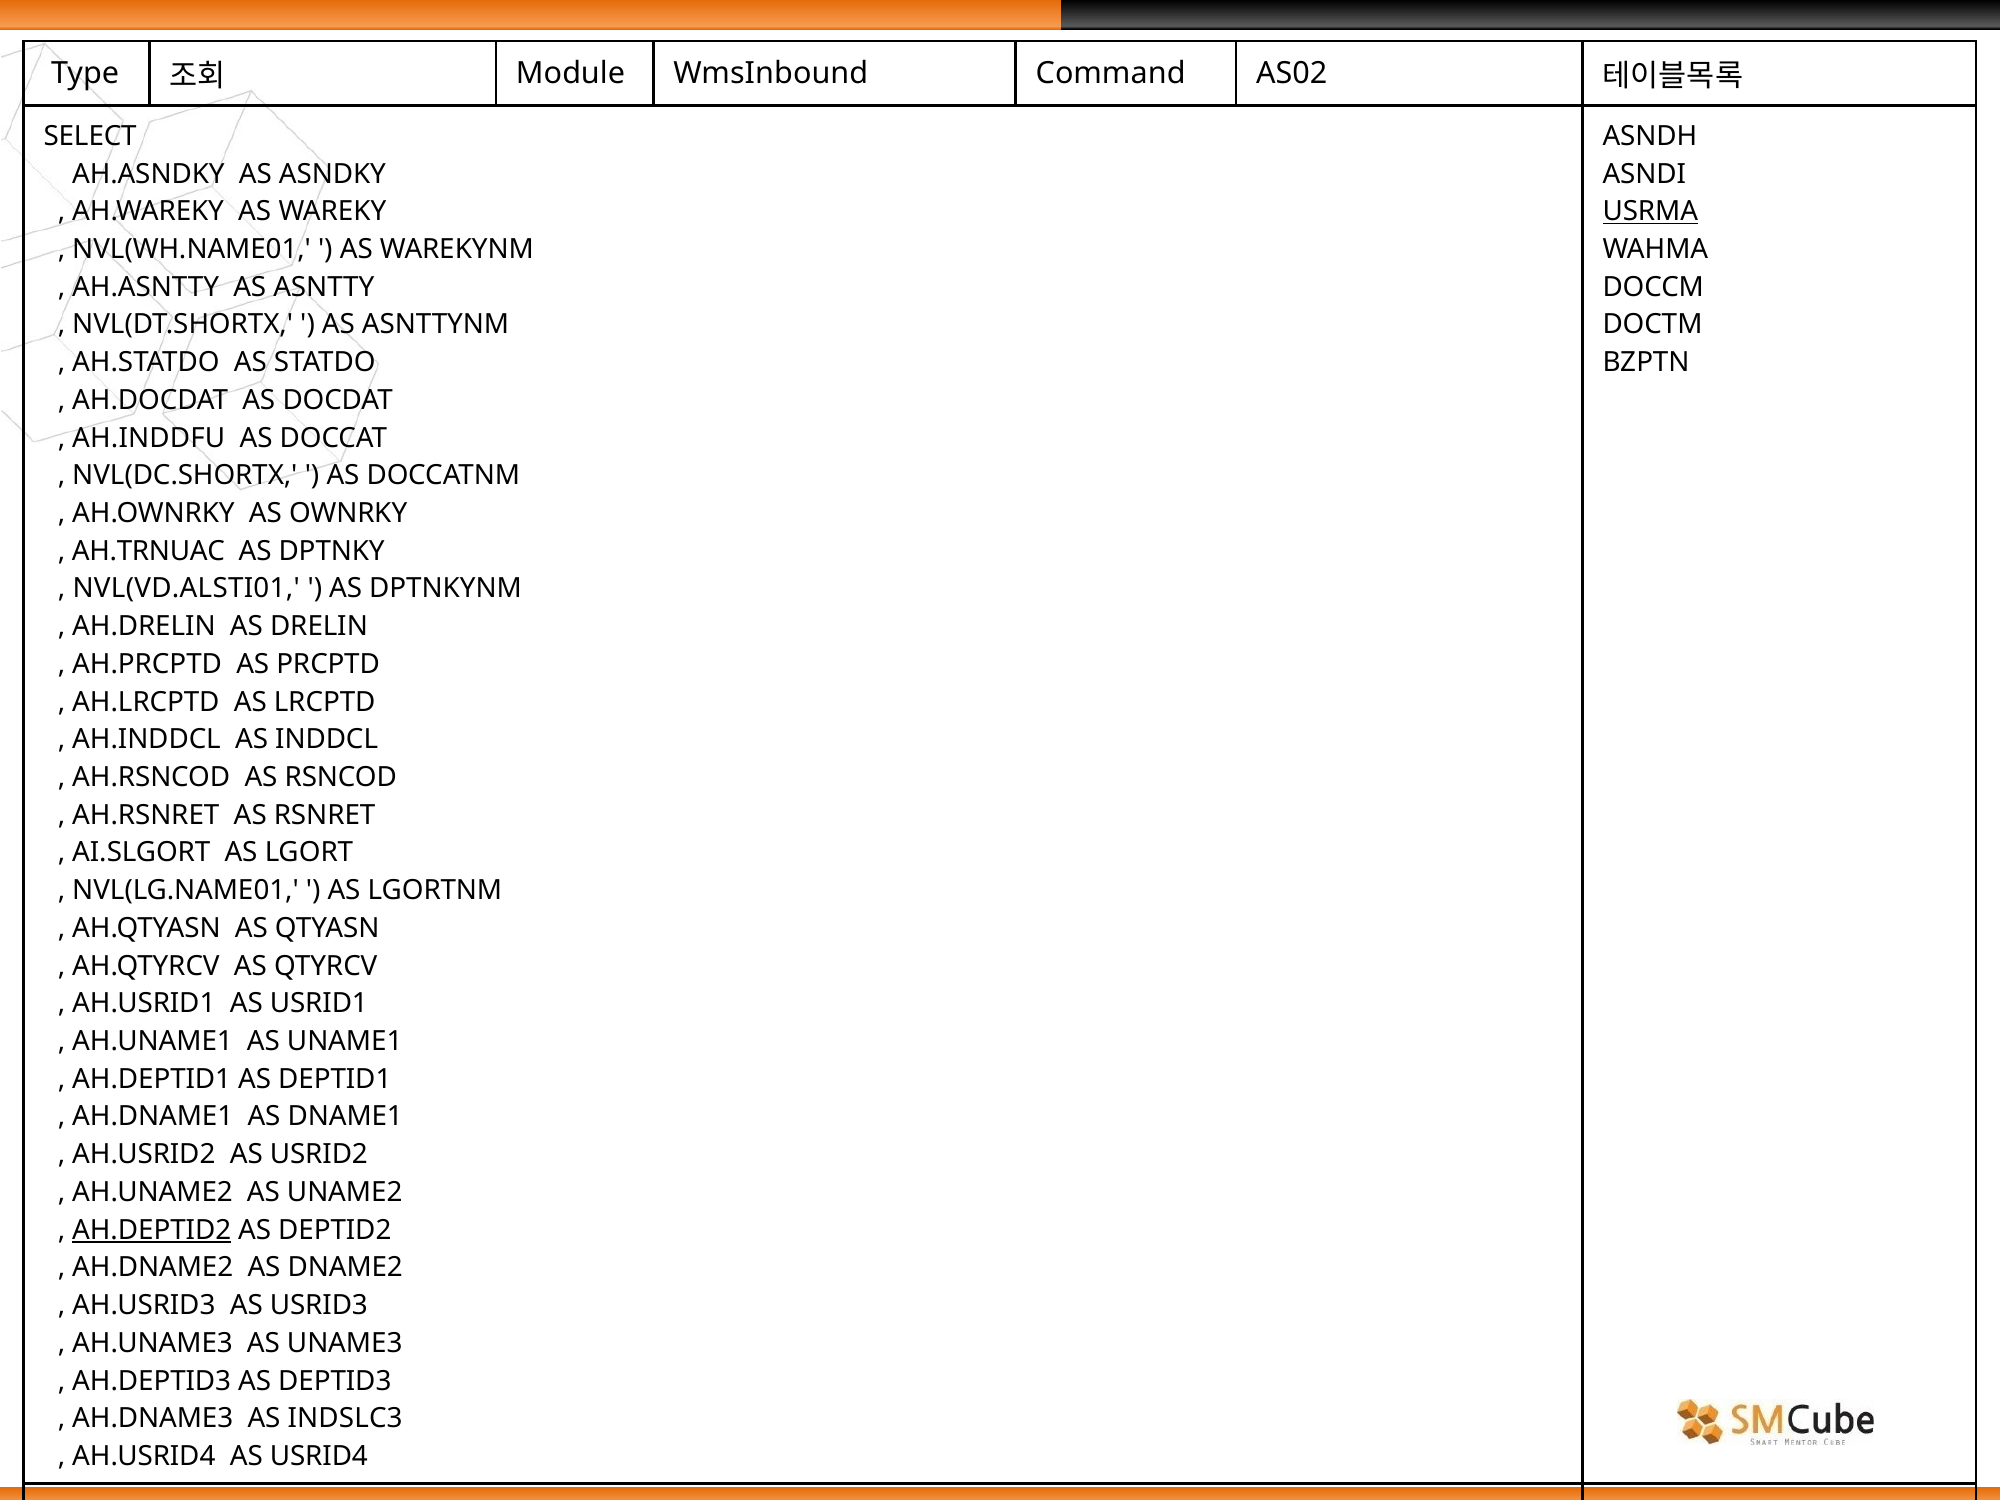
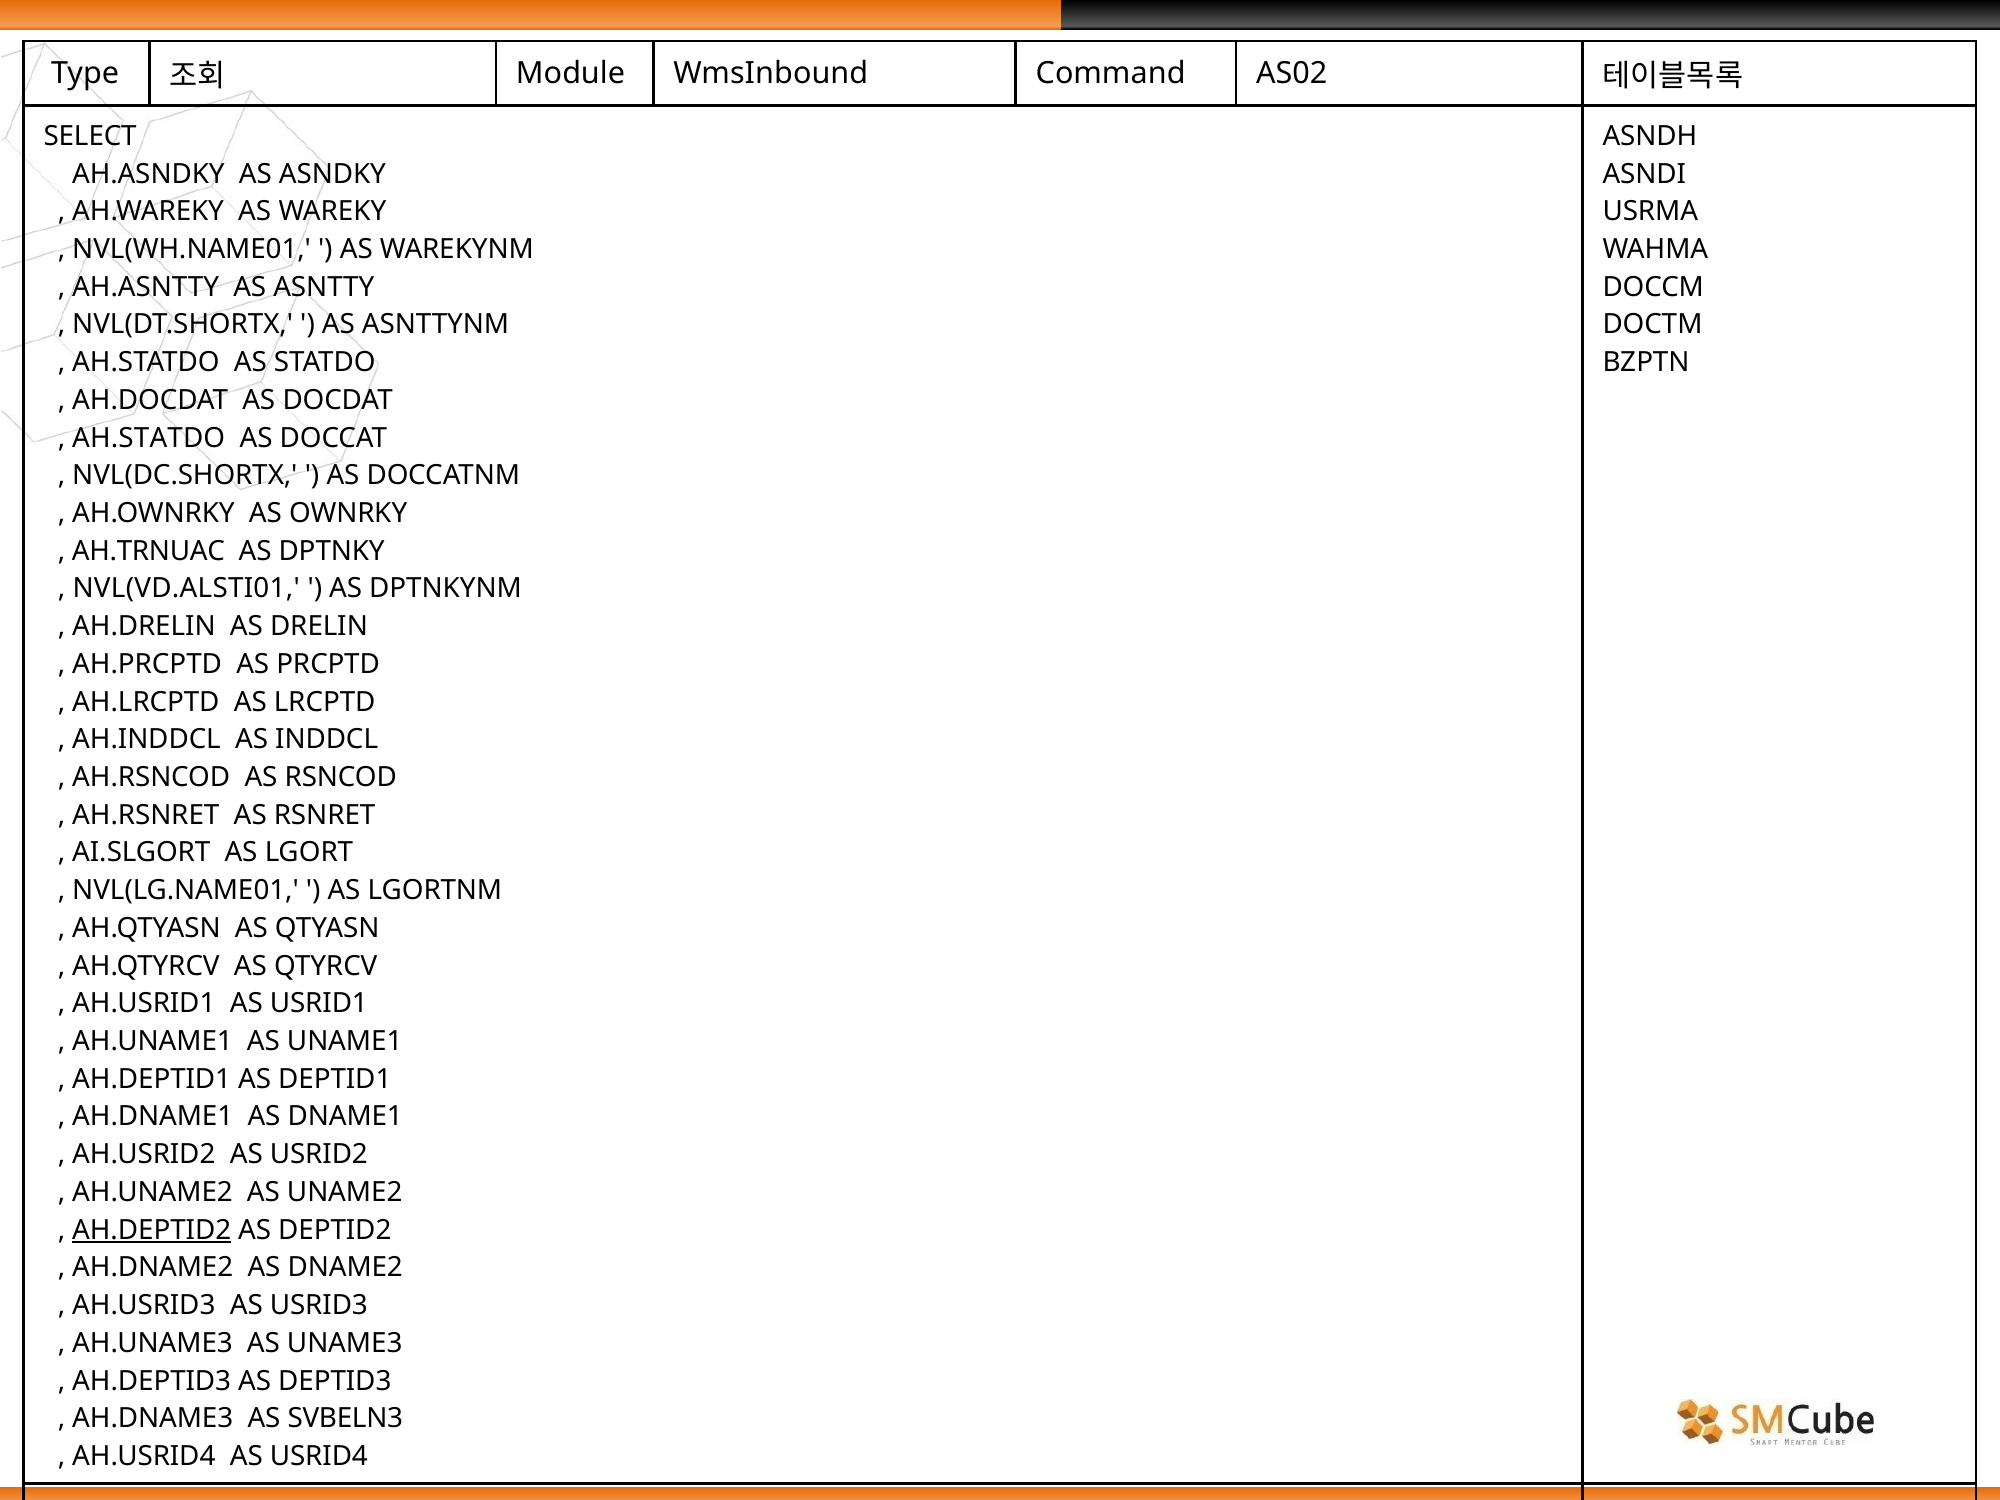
USRMA underline: present -> none
AH.INDDFU at (149, 438): AH.INDDFU -> AH.STATDO
INDSLC3: INDSLC3 -> SVBELN3
